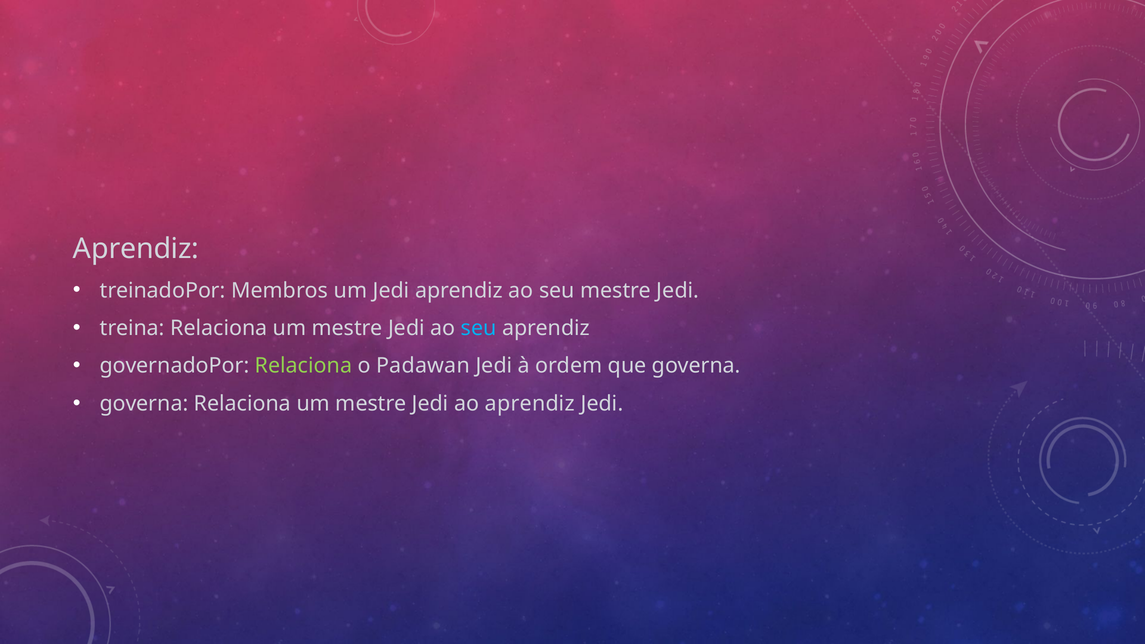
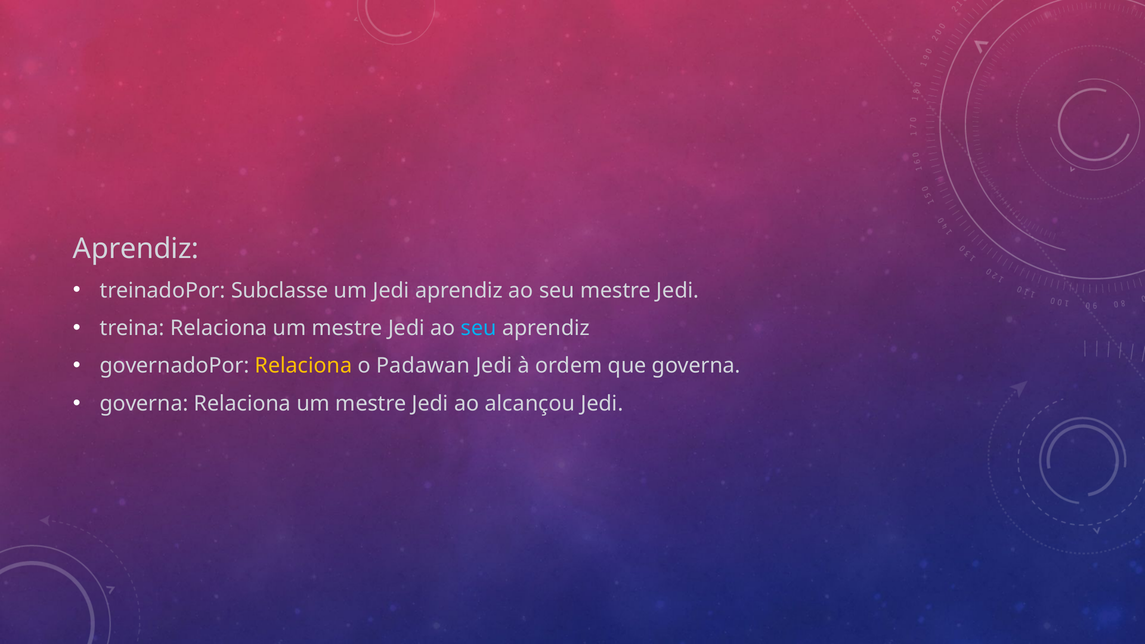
Membros: Membros -> Subclasse
Relaciona at (304, 366) colour: light green -> yellow
ao aprendiz: aprendiz -> alcançou
